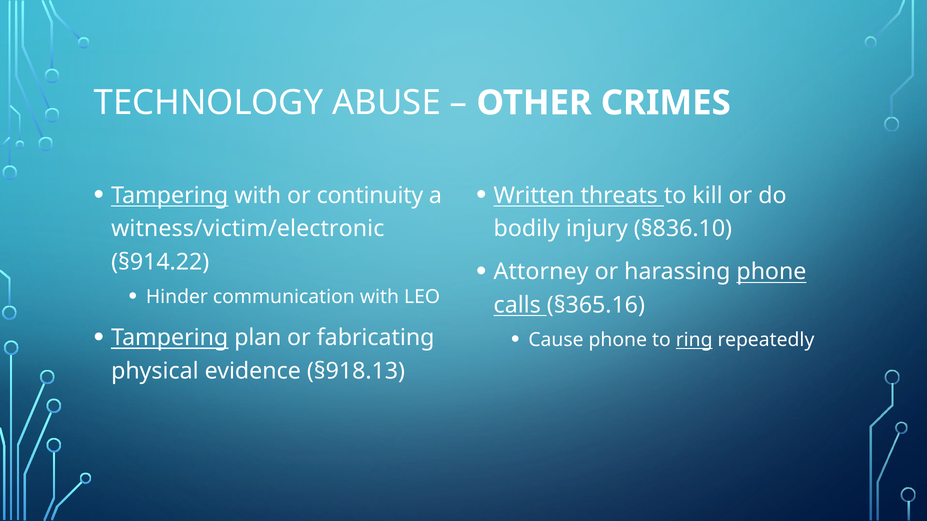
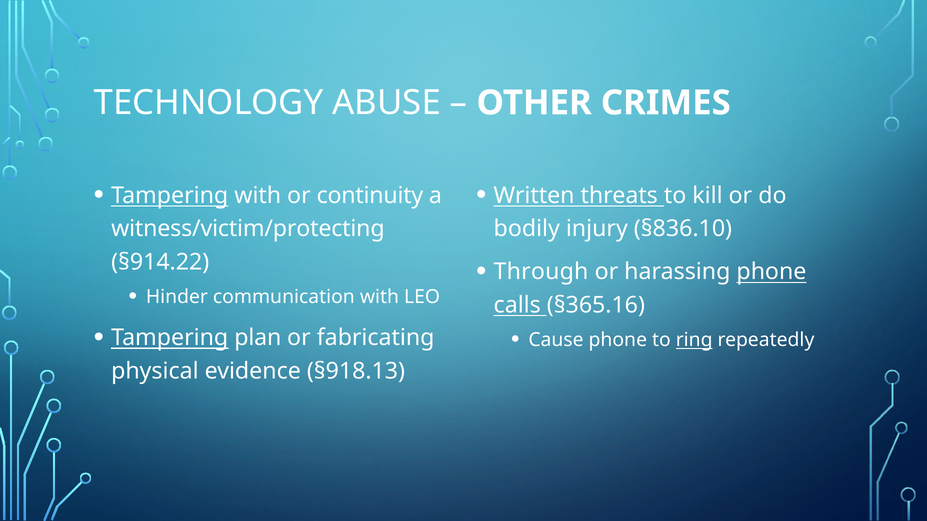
witness/victim/electronic: witness/victim/electronic -> witness/victim/protecting
Attorney: Attorney -> Through
